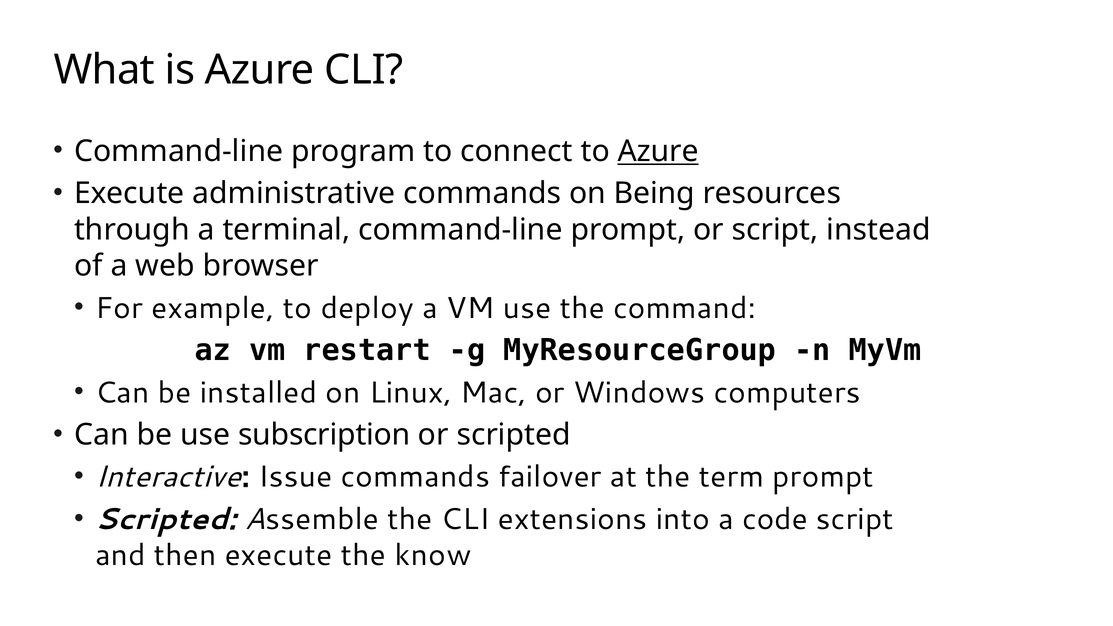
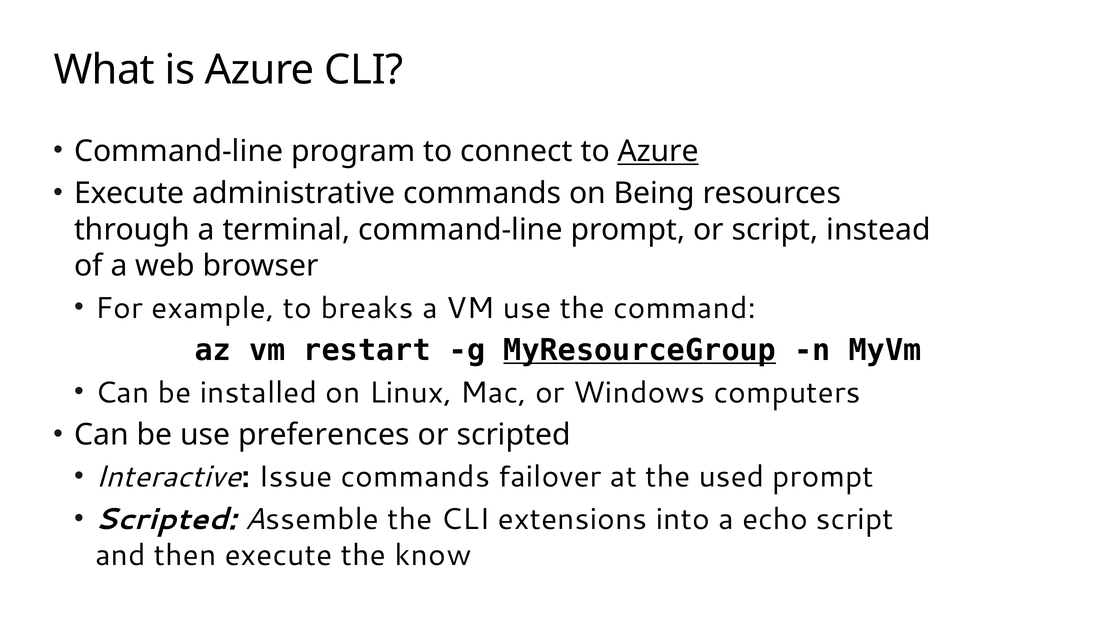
deploy: deploy -> breaks
MyResourceGroup underline: none -> present
subscription: subscription -> preferences
term: term -> used
code: code -> echo
